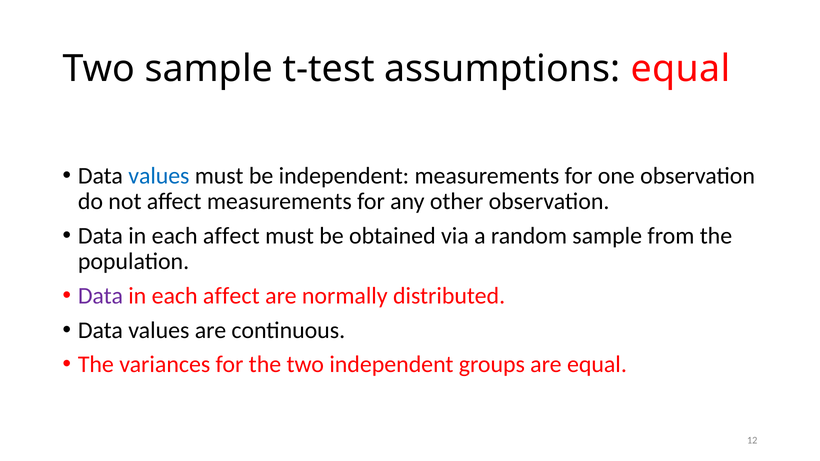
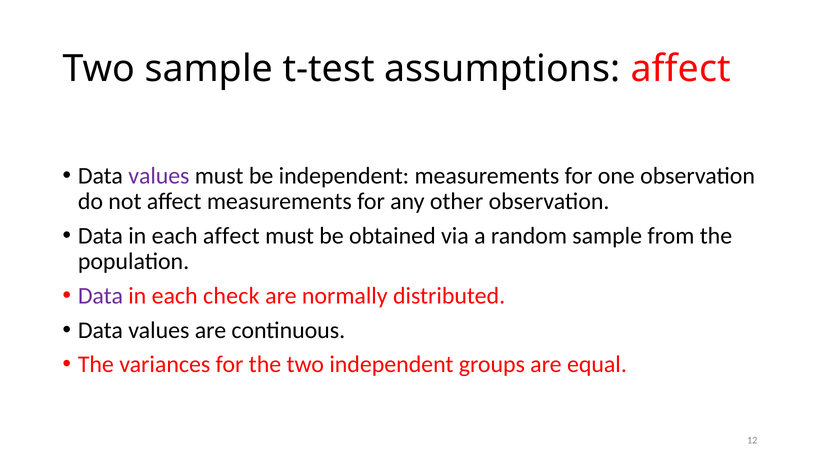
assumptions equal: equal -> affect
values at (159, 176) colour: blue -> purple
affect at (231, 296): affect -> check
